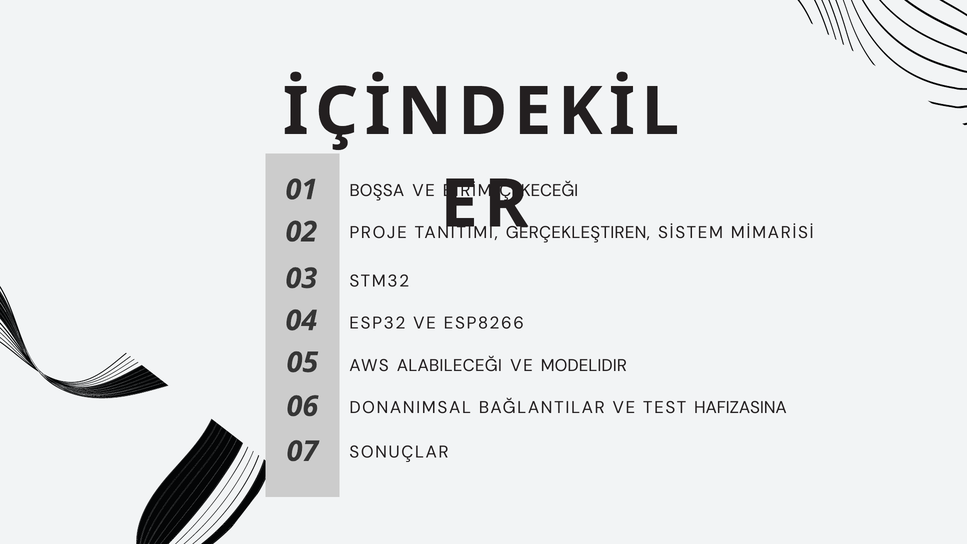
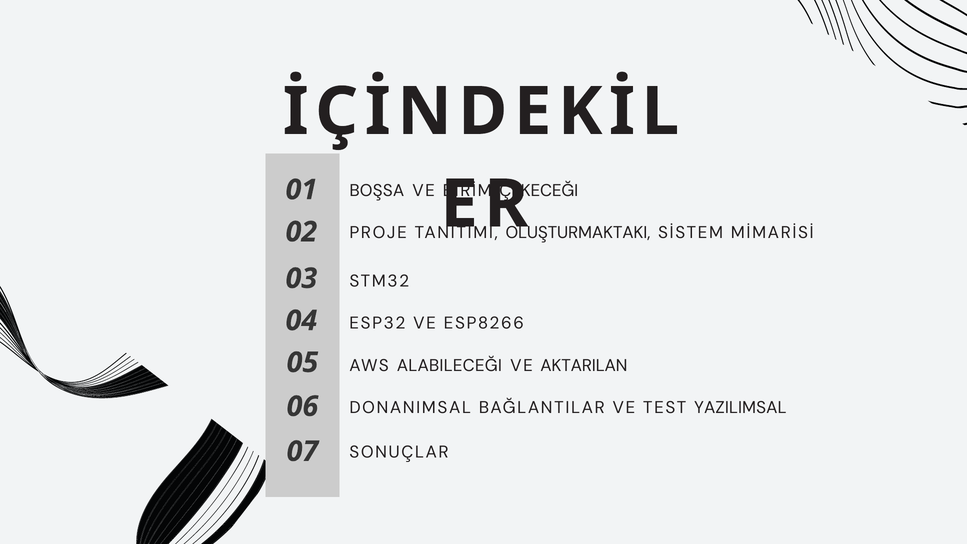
GERÇEKLEŞTIREN: GERÇEKLEŞTIREN -> OLUŞTURMAKTAKI
MODELIDIR: MODELIDIR -> AKTARILAN
HAFIZASINA: HAFIZASINA -> YAZILIMSAL
